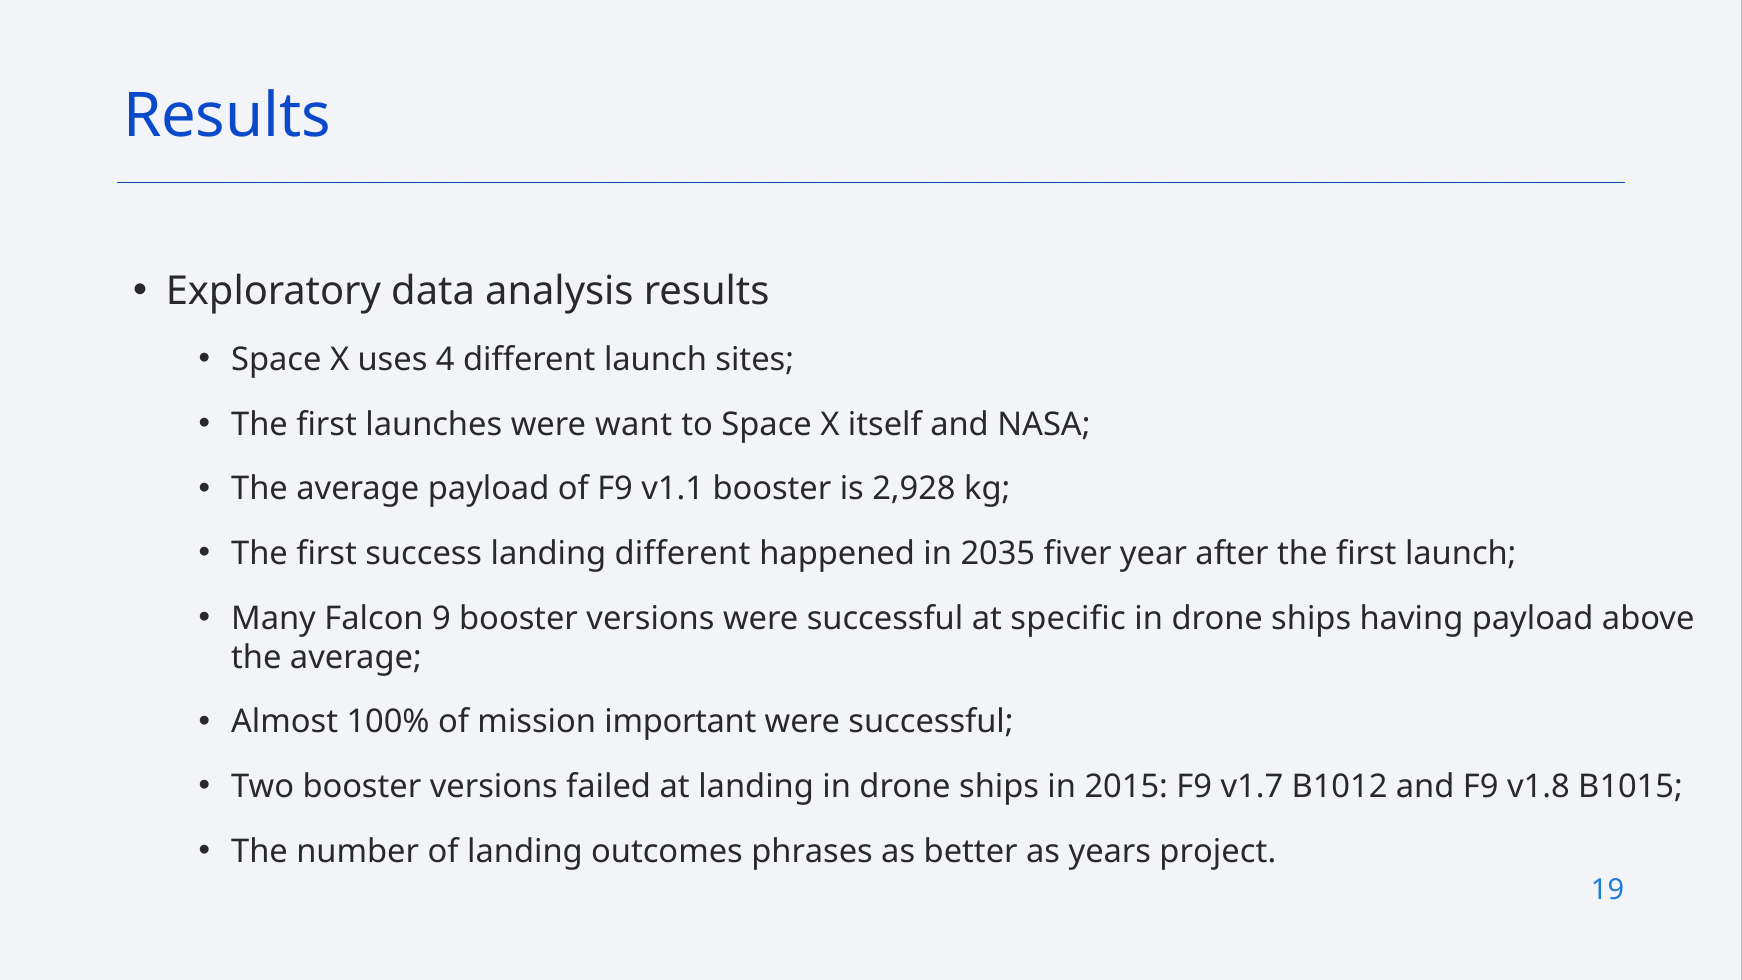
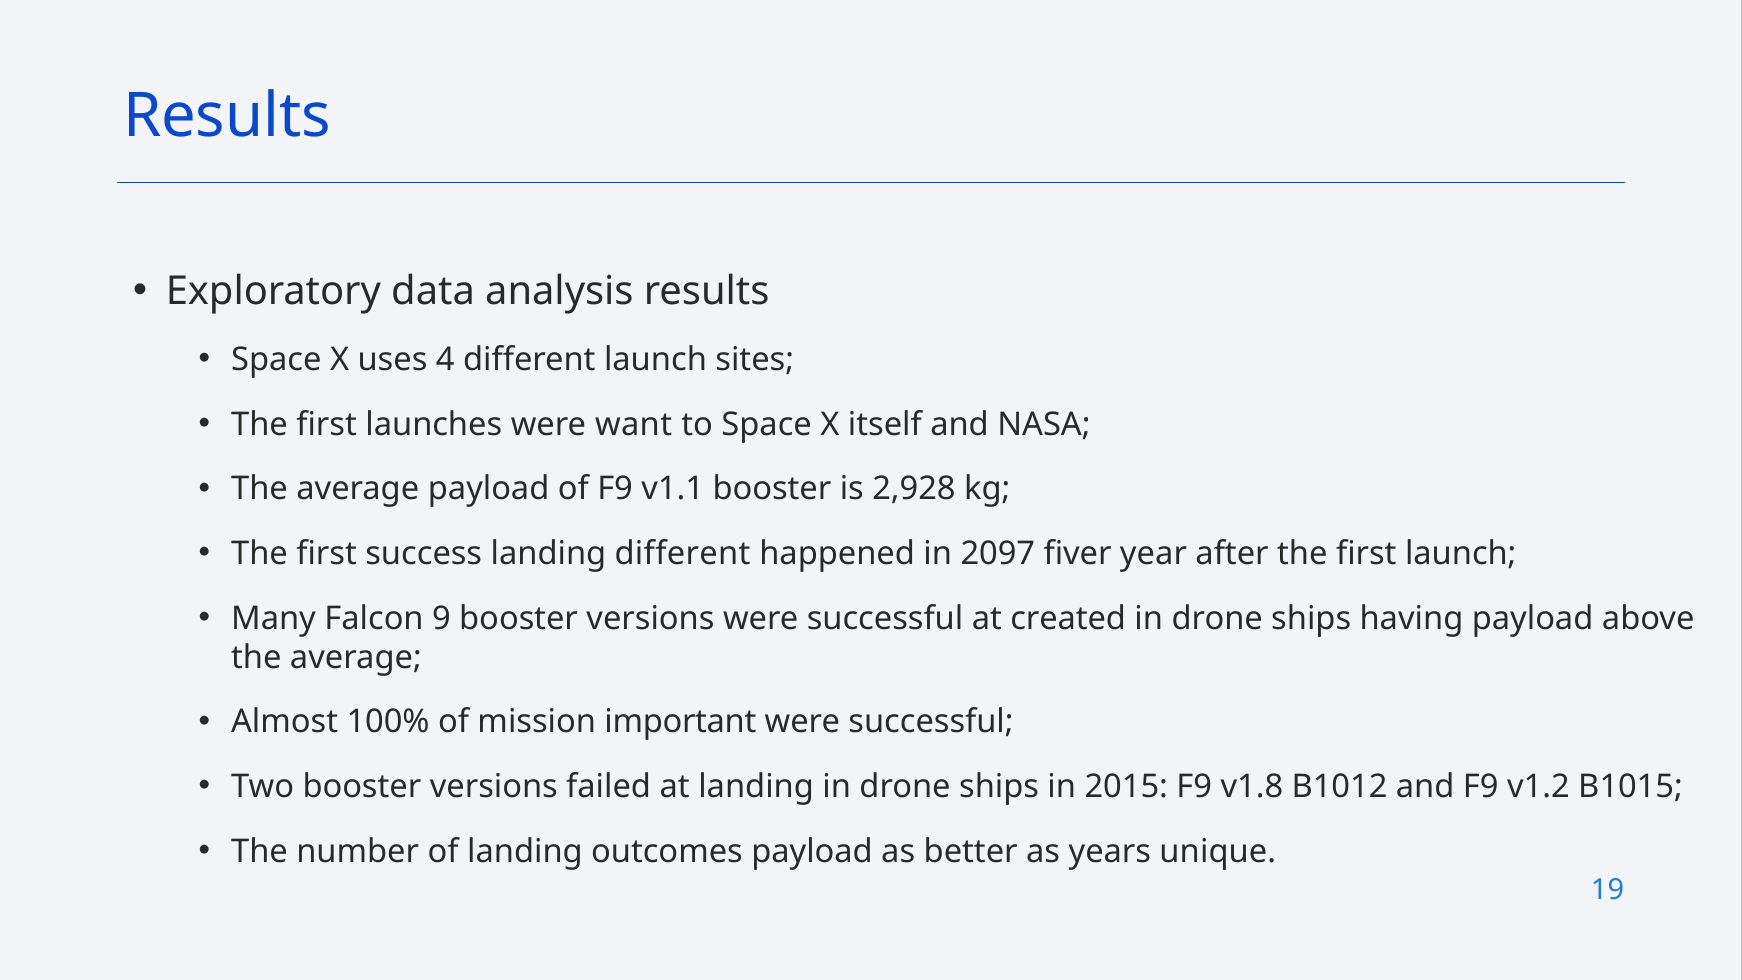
2035: 2035 -> 2097
specific: specific -> created
v1.7: v1.7 -> v1.8
v1.8: v1.8 -> v1.2
outcomes phrases: phrases -> payload
project: project -> unique
